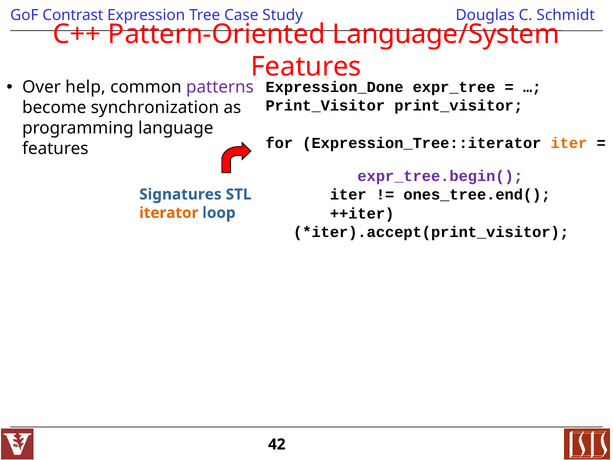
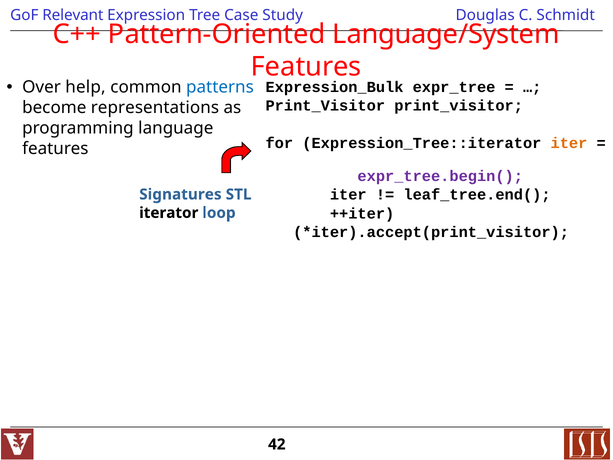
Contrast: Contrast -> Relevant
patterns colour: purple -> blue
Expression_Done: Expression_Done -> Expression_Bulk
synchronization: synchronization -> representations
ones_tree.end(: ones_tree.end( -> leaf_tree.end(
iterator colour: orange -> black
